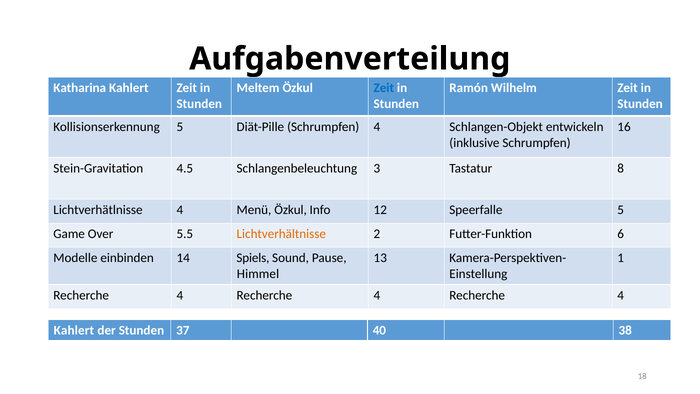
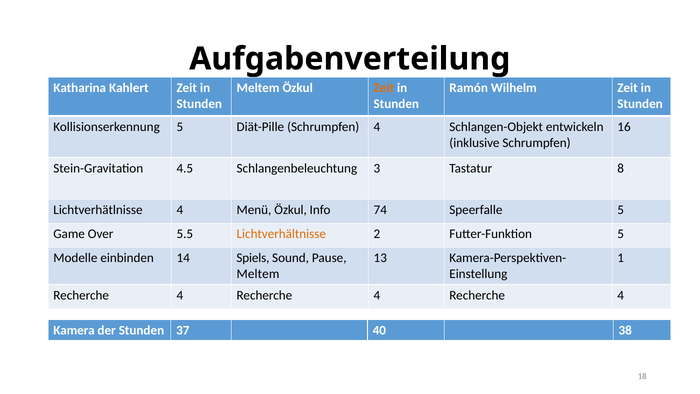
Zeit at (384, 88) colour: blue -> orange
12: 12 -> 74
Futter-Funktion 6: 6 -> 5
Himmel at (258, 274): Himmel -> Meltem
Kahlert at (74, 330): Kahlert -> Kamera
